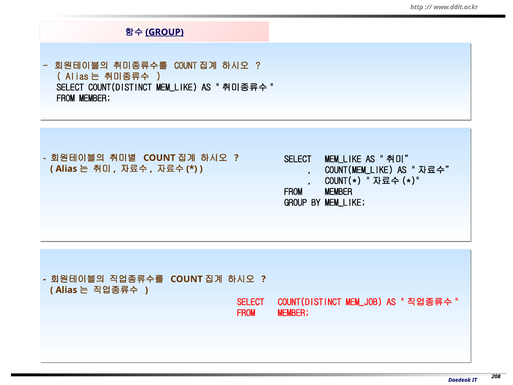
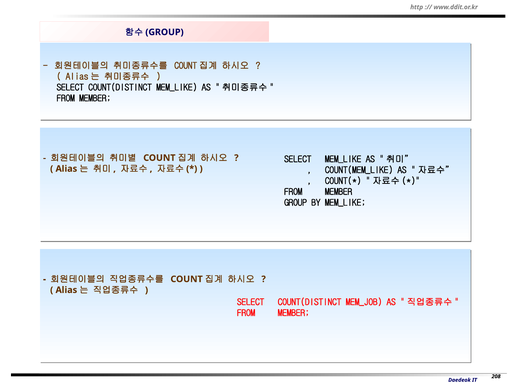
GROUP at (164, 32) underline: present -> none
